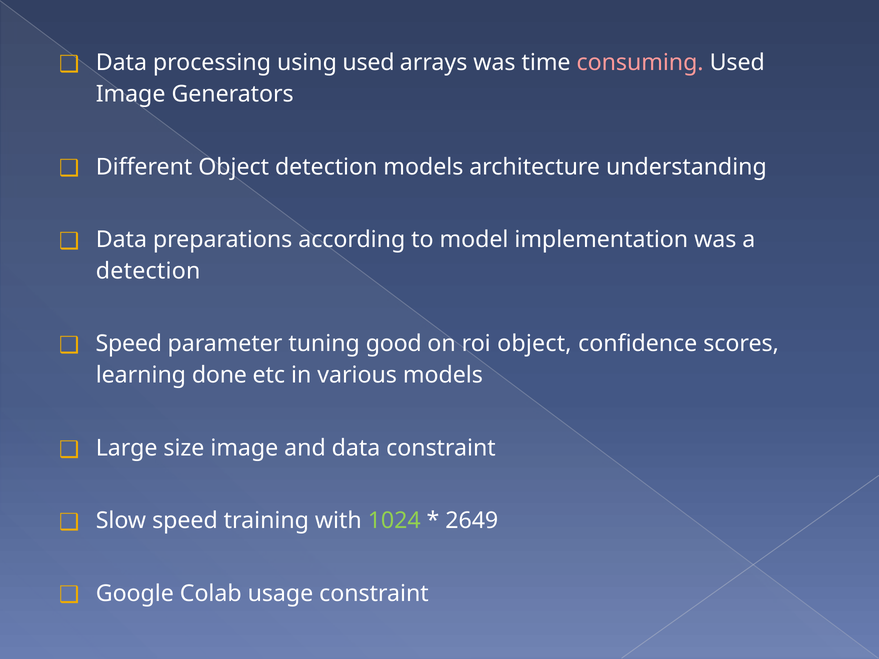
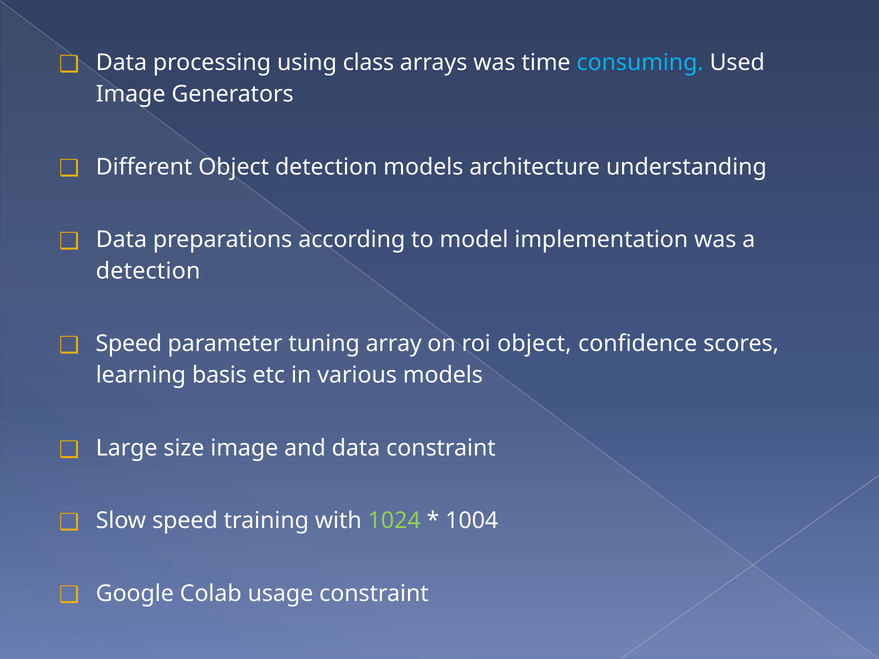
using used: used -> class
consuming colour: pink -> light blue
good: good -> array
done: done -> basis
2649: 2649 -> 1004
